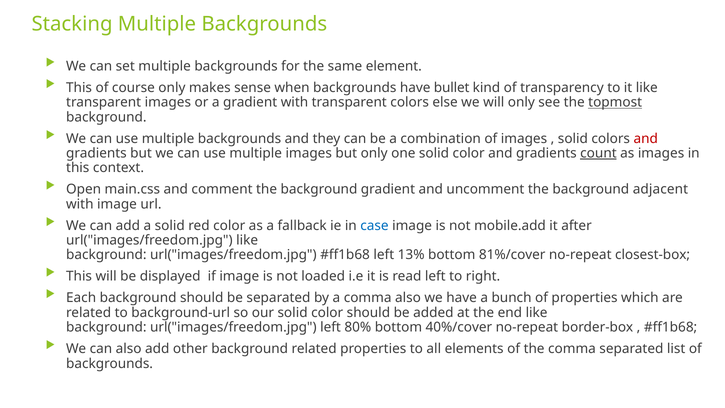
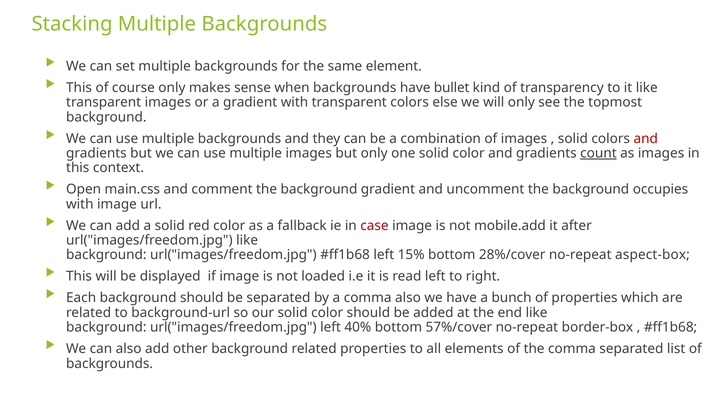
topmost underline: present -> none
adjacent: adjacent -> occupies
case colour: blue -> red
13%: 13% -> 15%
81%/cover: 81%/cover -> 28%/cover
closest-box: closest-box -> aspect-box
80%: 80% -> 40%
40%/cover: 40%/cover -> 57%/cover
